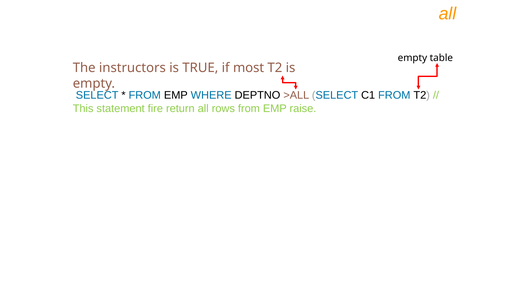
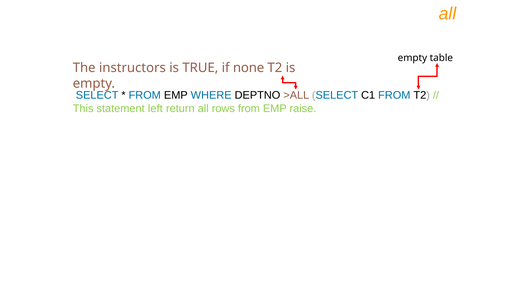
most: most -> none
fire: fire -> left
